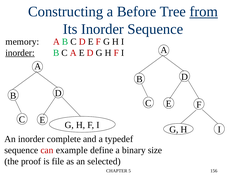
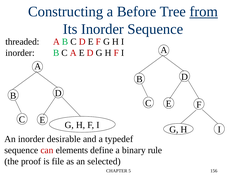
memory: memory -> threaded
inorder at (20, 53) underline: present -> none
complete: complete -> desirable
example: example -> elements
size: size -> rule
